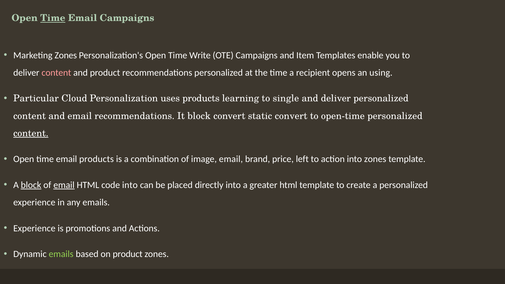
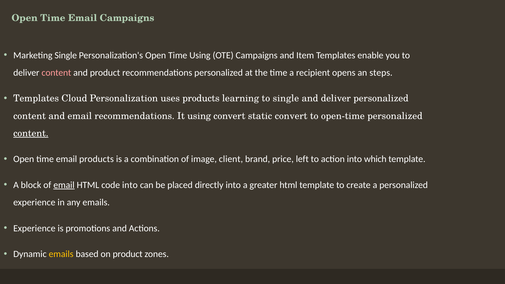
Time at (53, 18) underline: present -> none
Marketing Zones: Zones -> Single
Time Write: Write -> Using
using: using -> steps
Particular at (36, 99): Particular -> Templates
It block: block -> using
image email: email -> client
into zones: zones -> which
block at (31, 185) underline: present -> none
emails at (61, 254) colour: light green -> yellow
